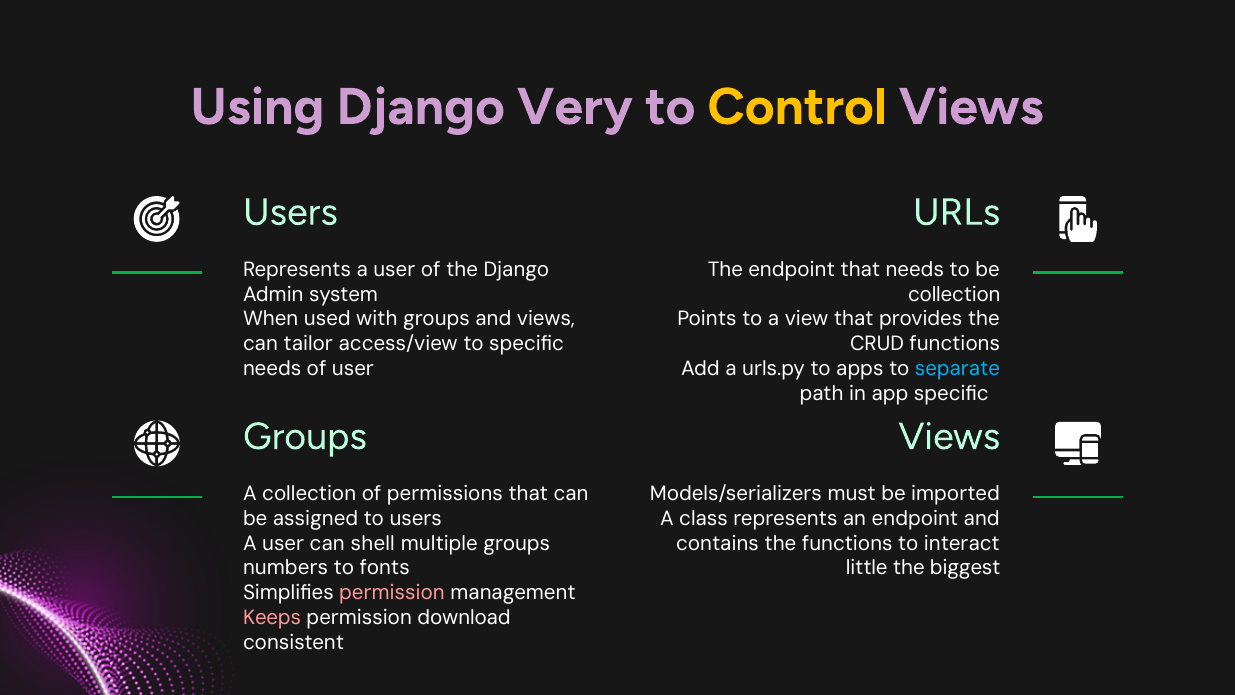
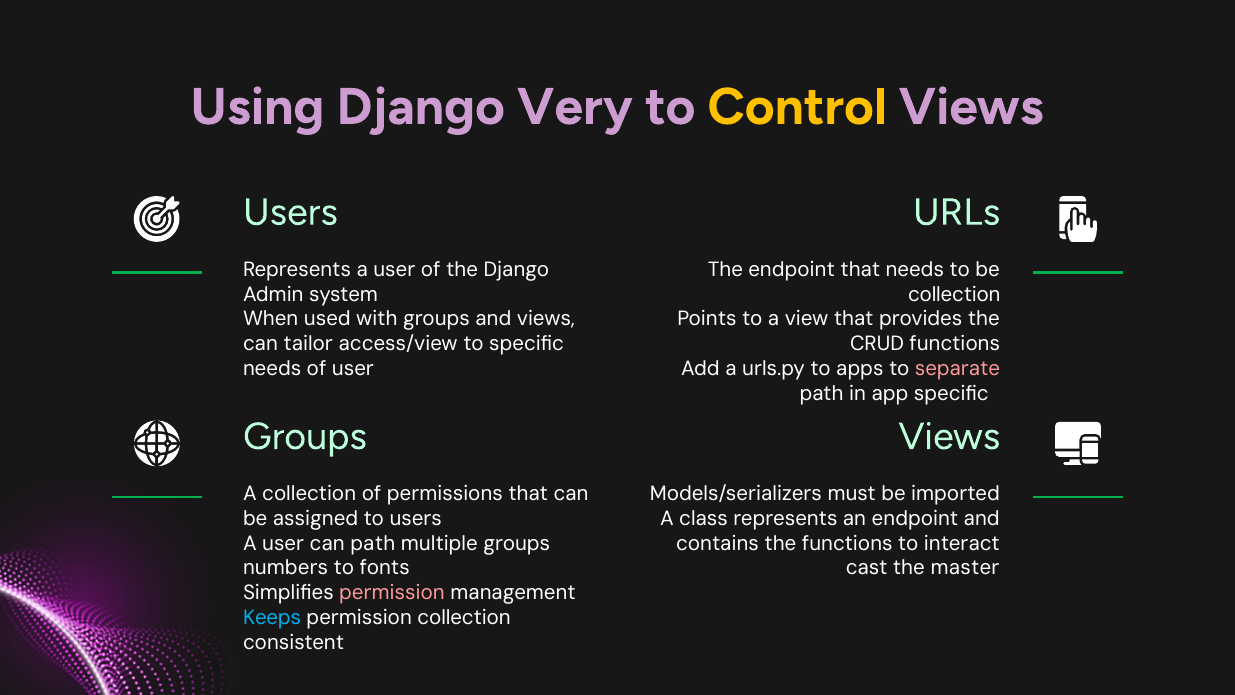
separate colour: light blue -> pink
can shell: shell -> path
little: little -> cast
biggest: biggest -> master
Keeps colour: pink -> light blue
permission download: download -> collection
